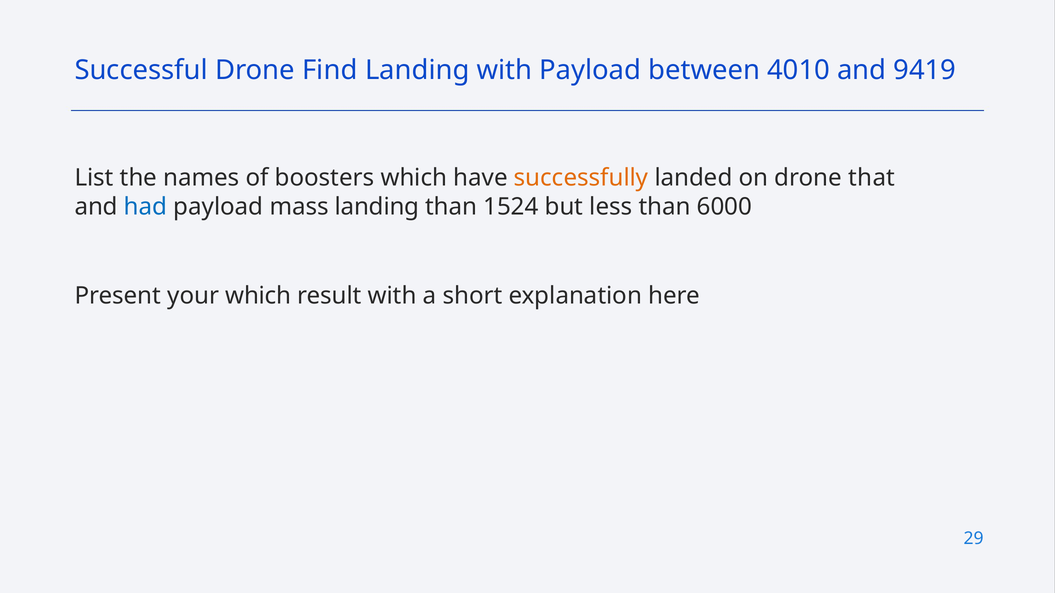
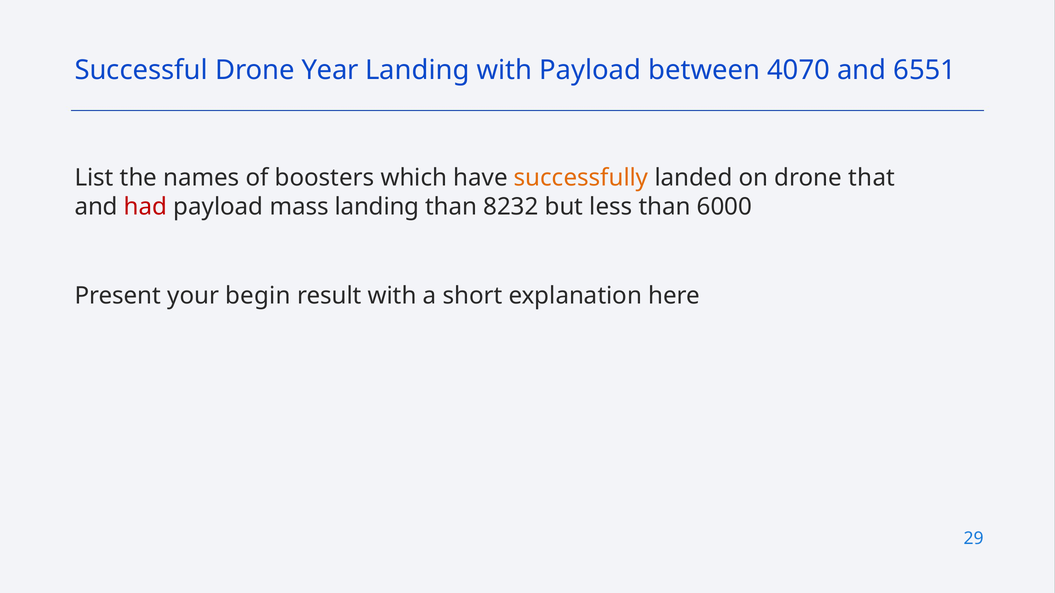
Find: Find -> Year
4010: 4010 -> 4070
9419: 9419 -> 6551
had colour: blue -> red
1524: 1524 -> 8232
your which: which -> begin
